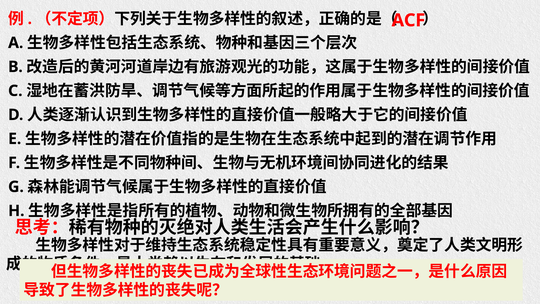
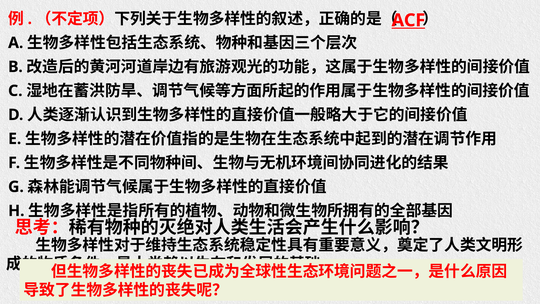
ACF underline: none -> present
